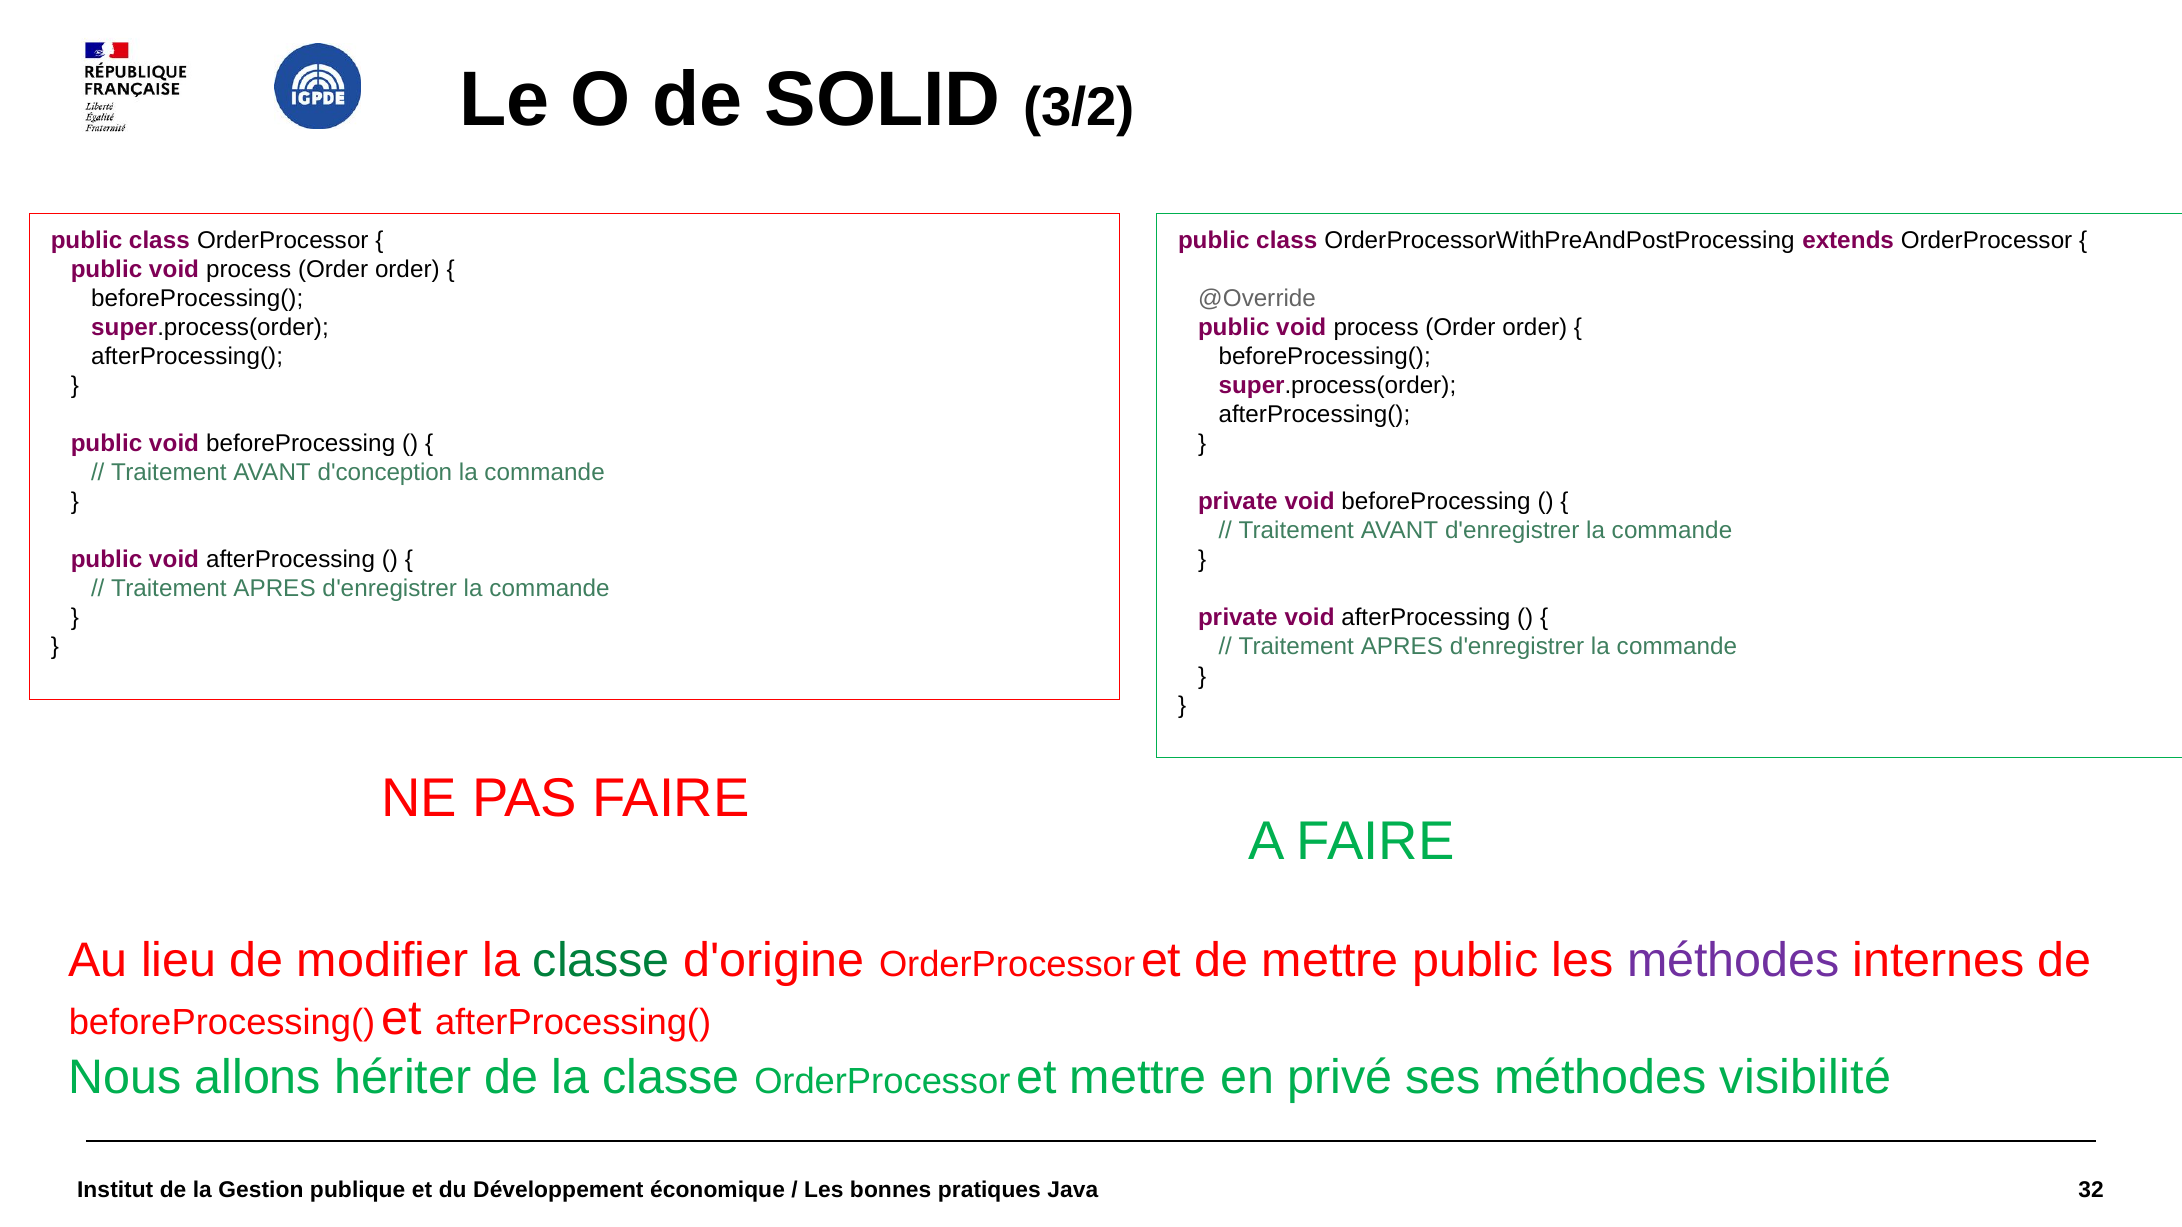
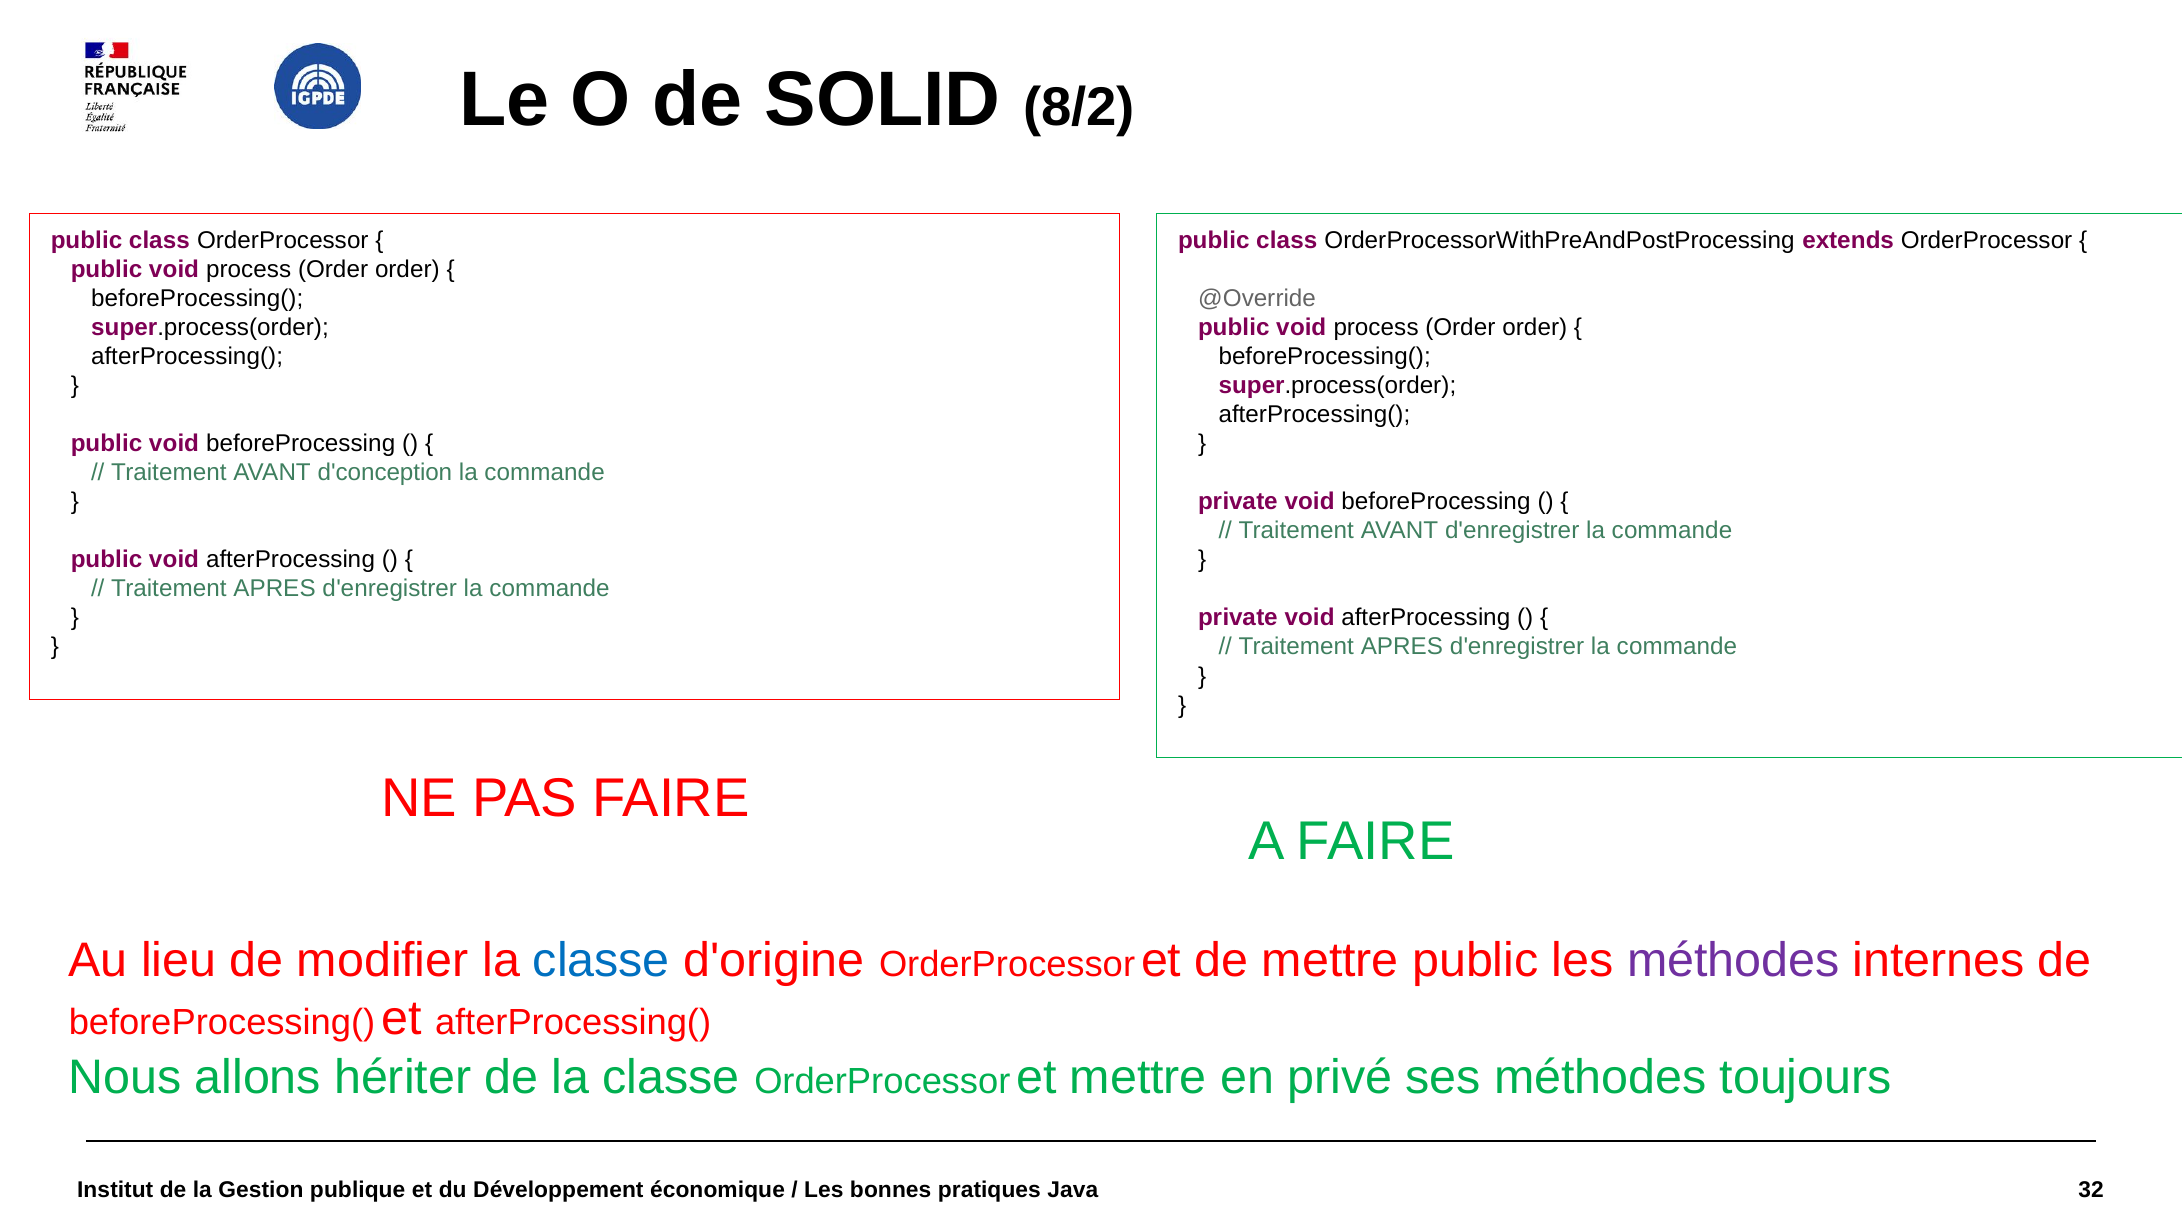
3/2: 3/2 -> 8/2
classe at (601, 961) colour: green -> blue
visibilité: visibilité -> toujours
